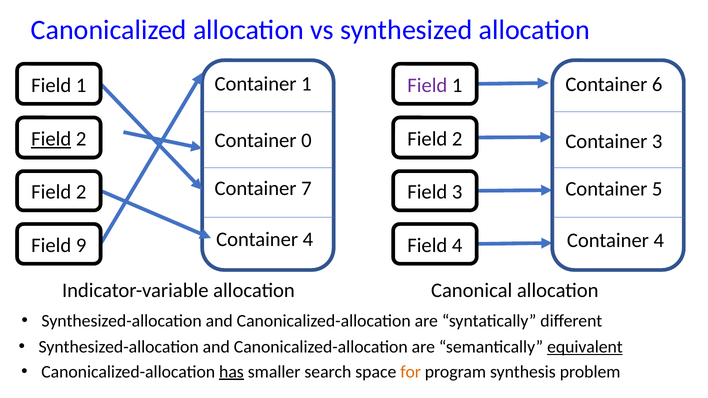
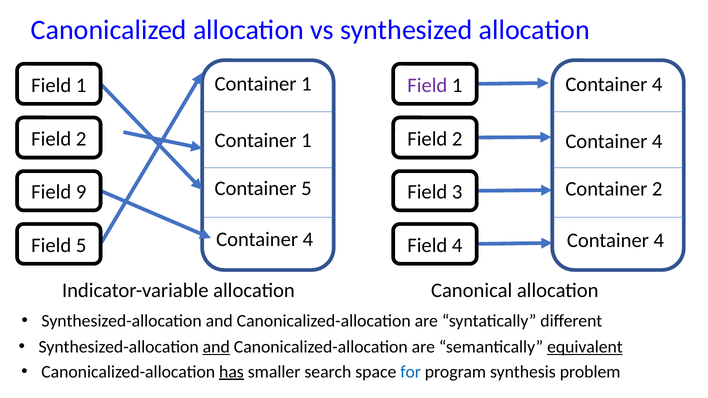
6 at (657, 85): 6 -> 4
Field at (51, 139) underline: present -> none
0 at (306, 141): 0 -> 1
3 at (657, 141): 3 -> 4
Container 7: 7 -> 5
Container 5: 5 -> 2
2 at (81, 192): 2 -> 9
Field 9: 9 -> 5
and at (216, 347) underline: none -> present
for colour: orange -> blue
